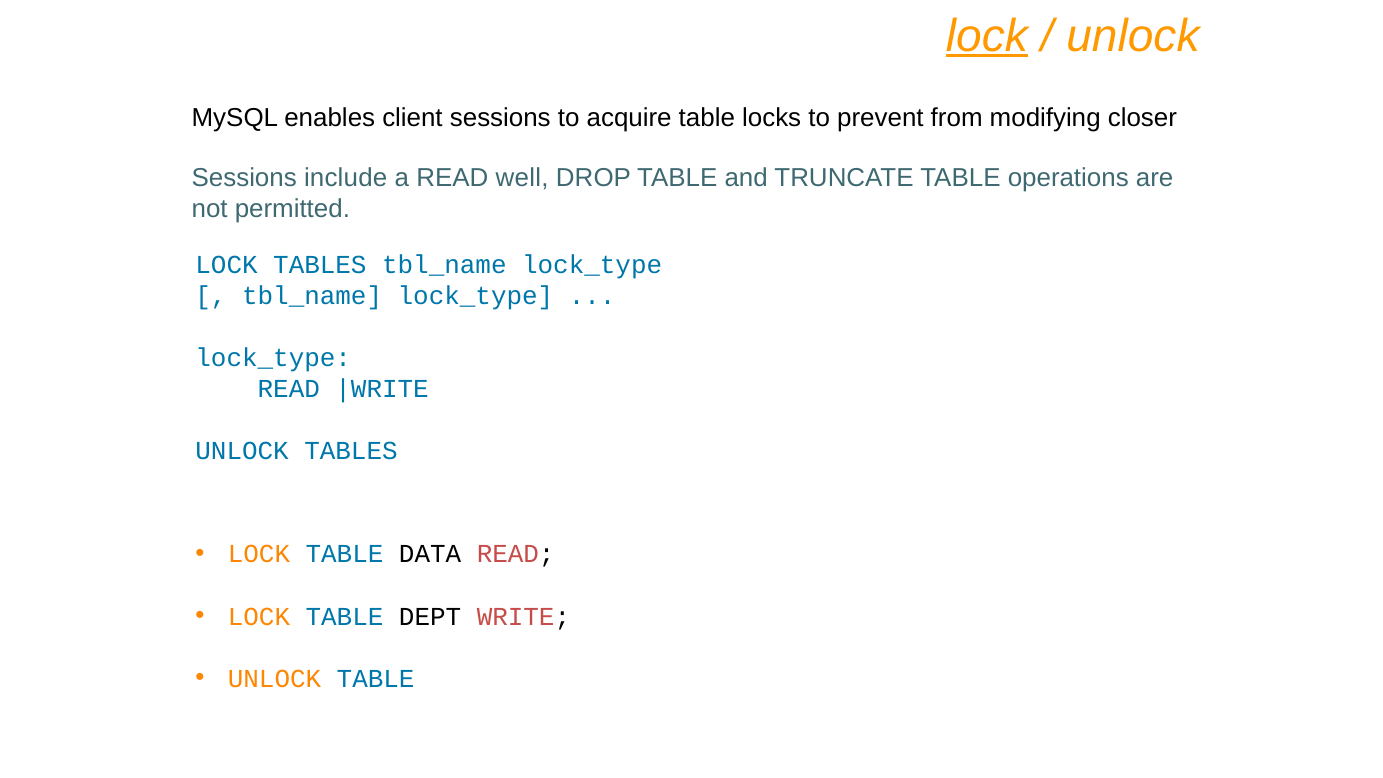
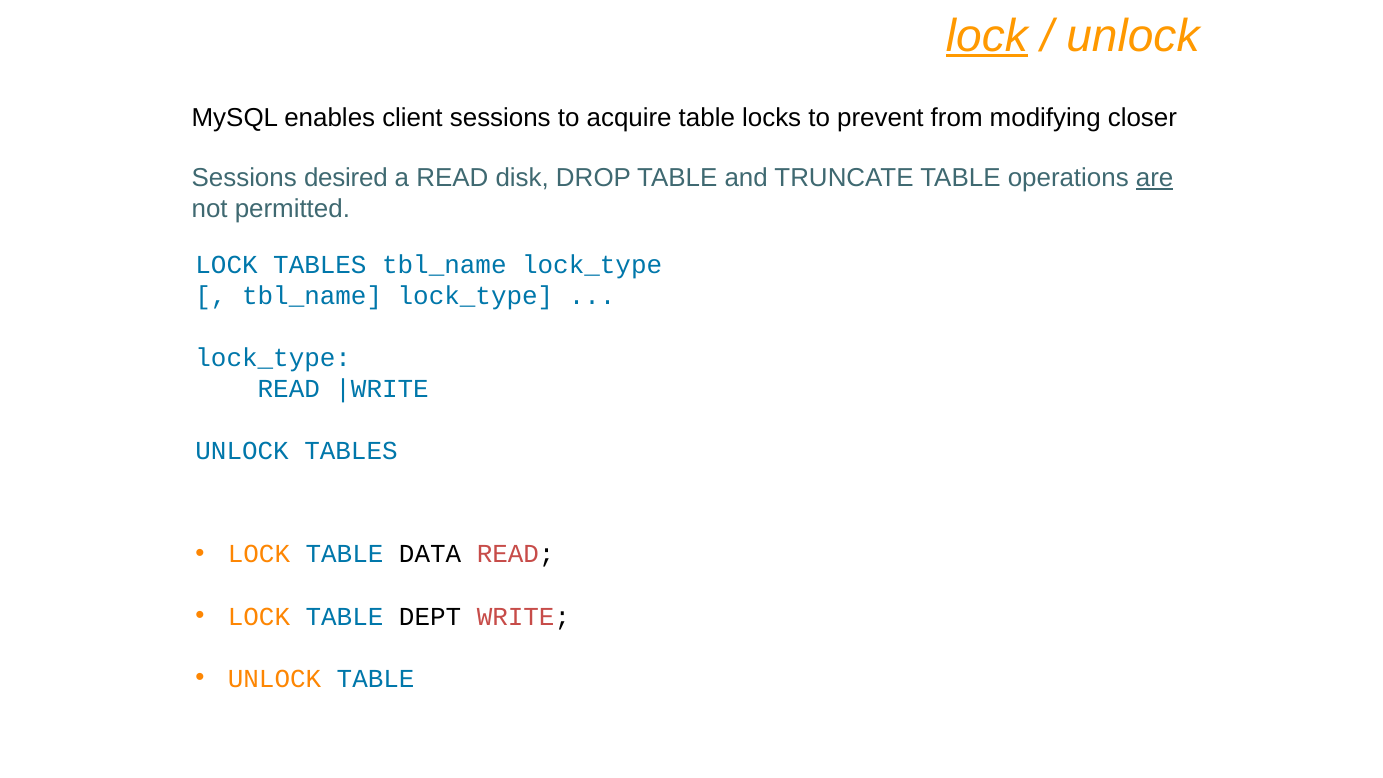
include: include -> desired
well: well -> disk
are underline: none -> present
